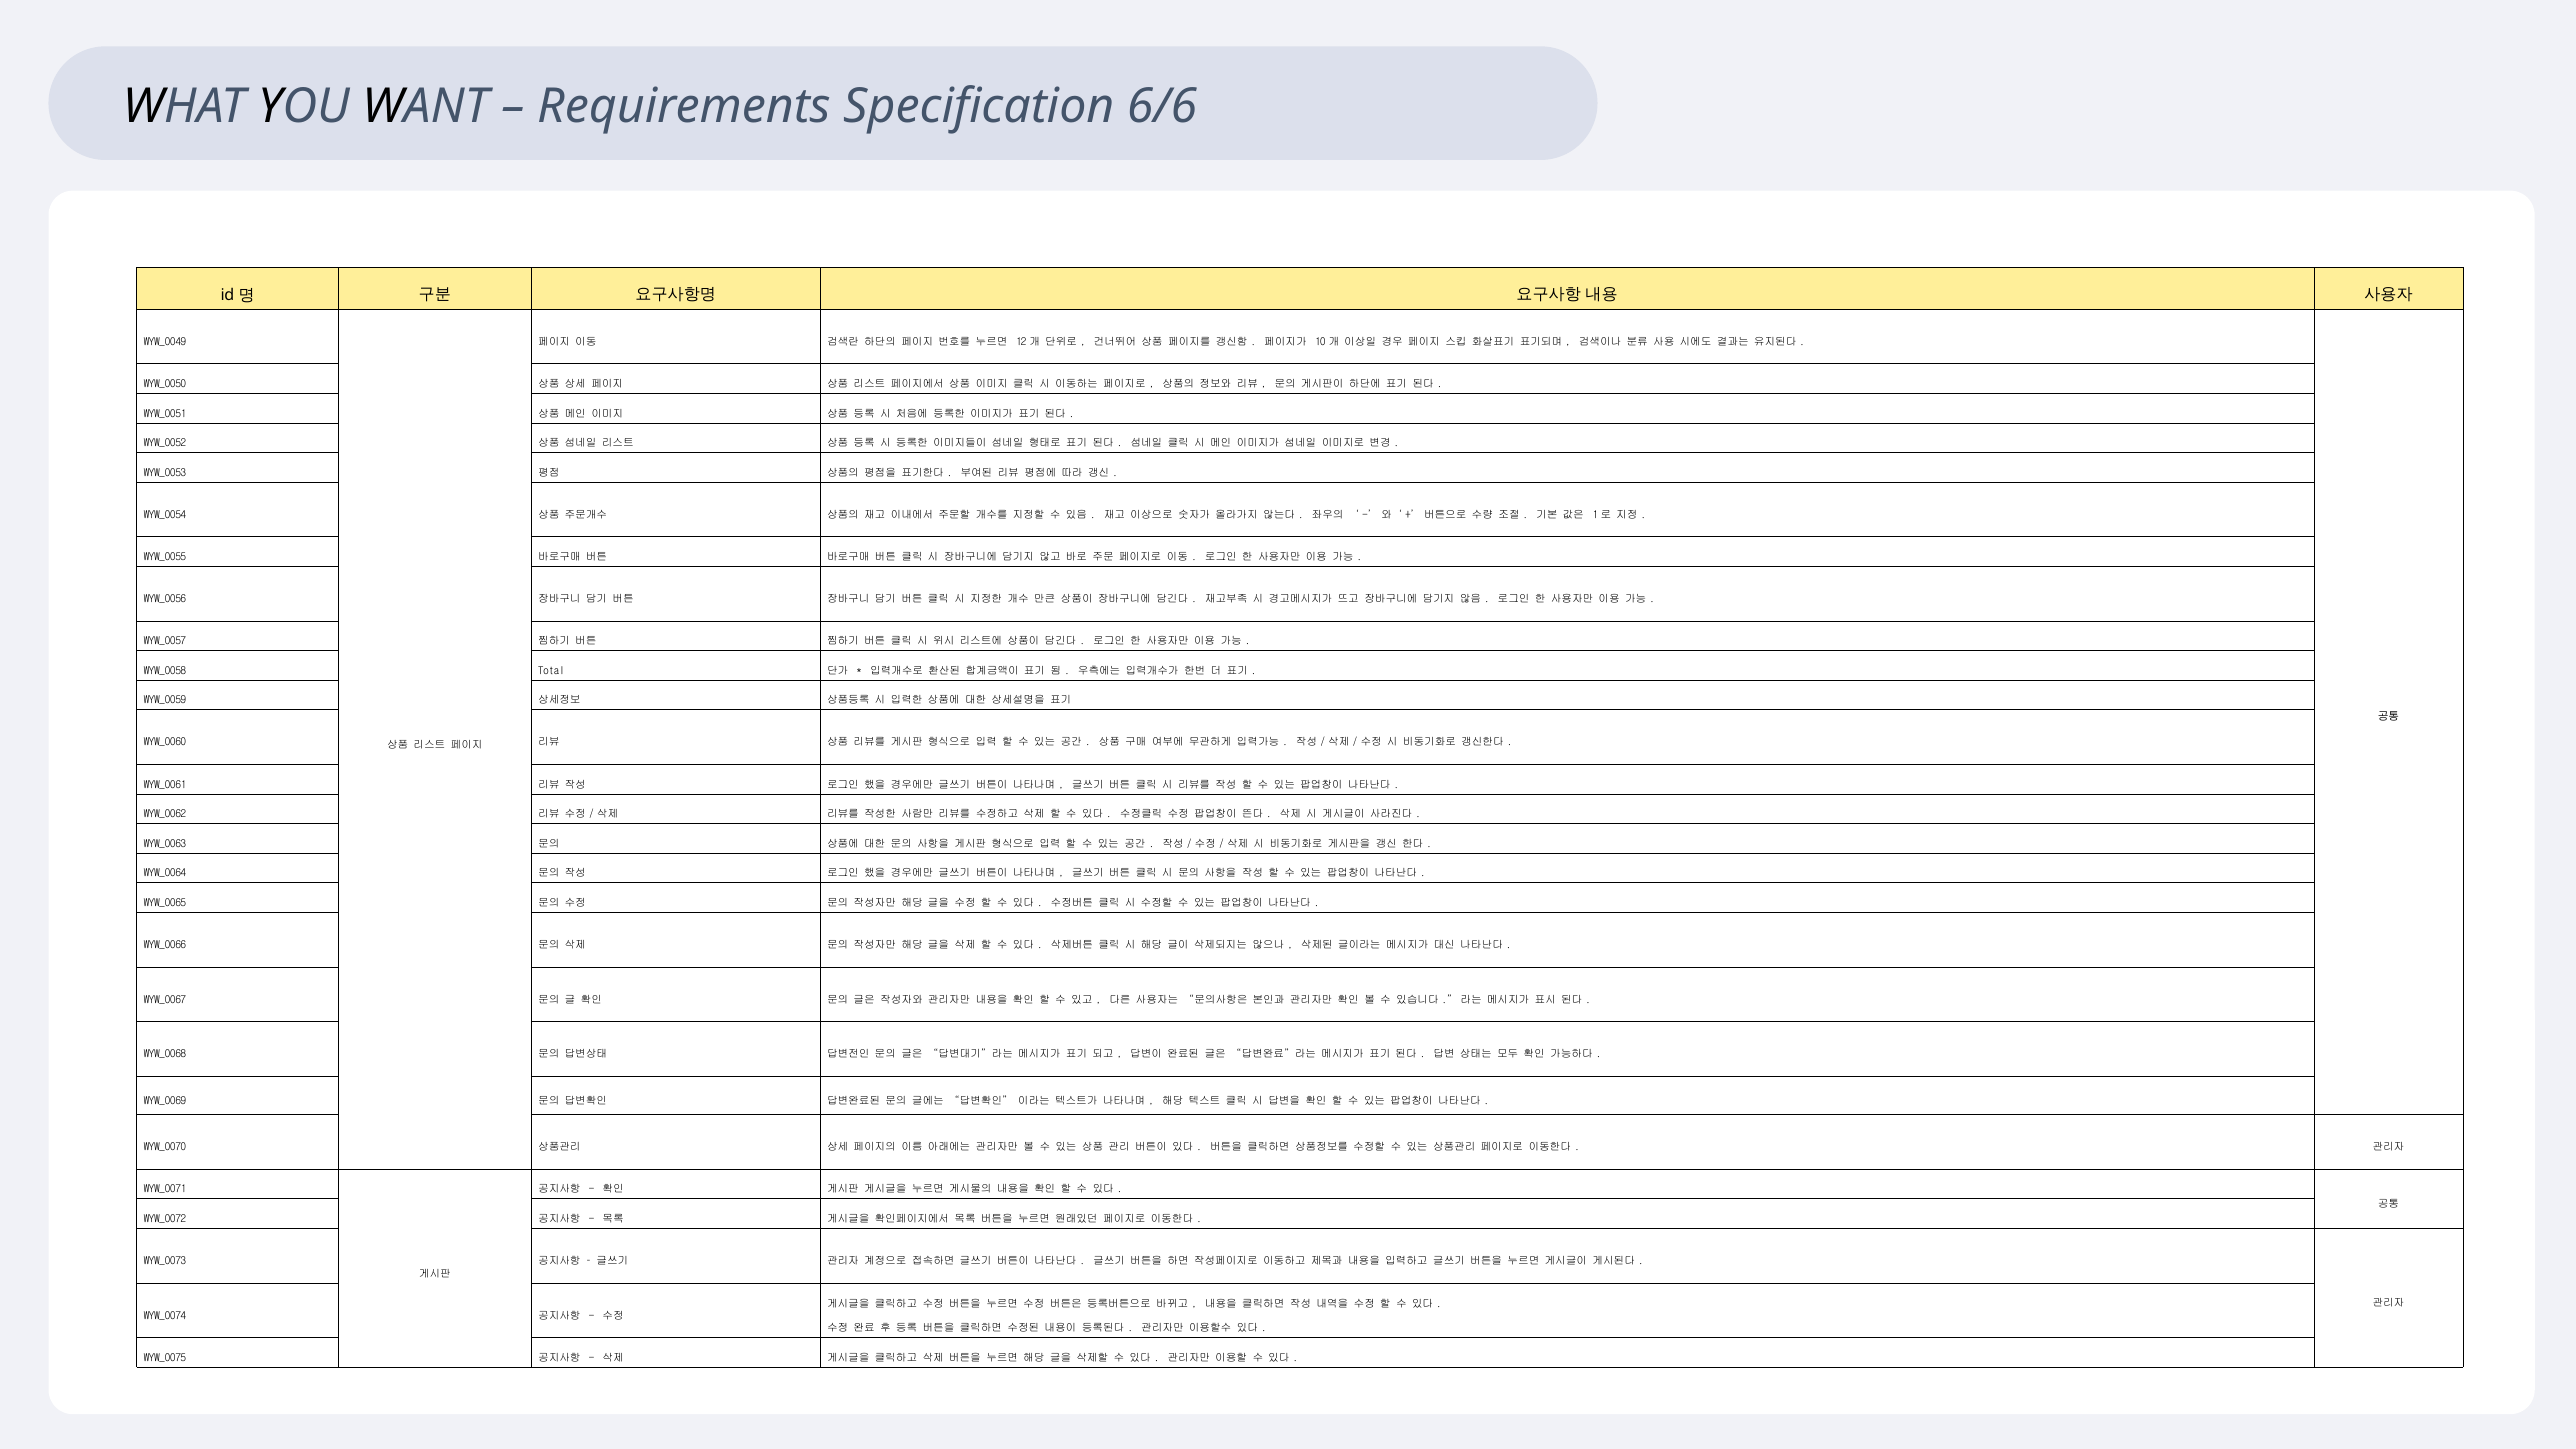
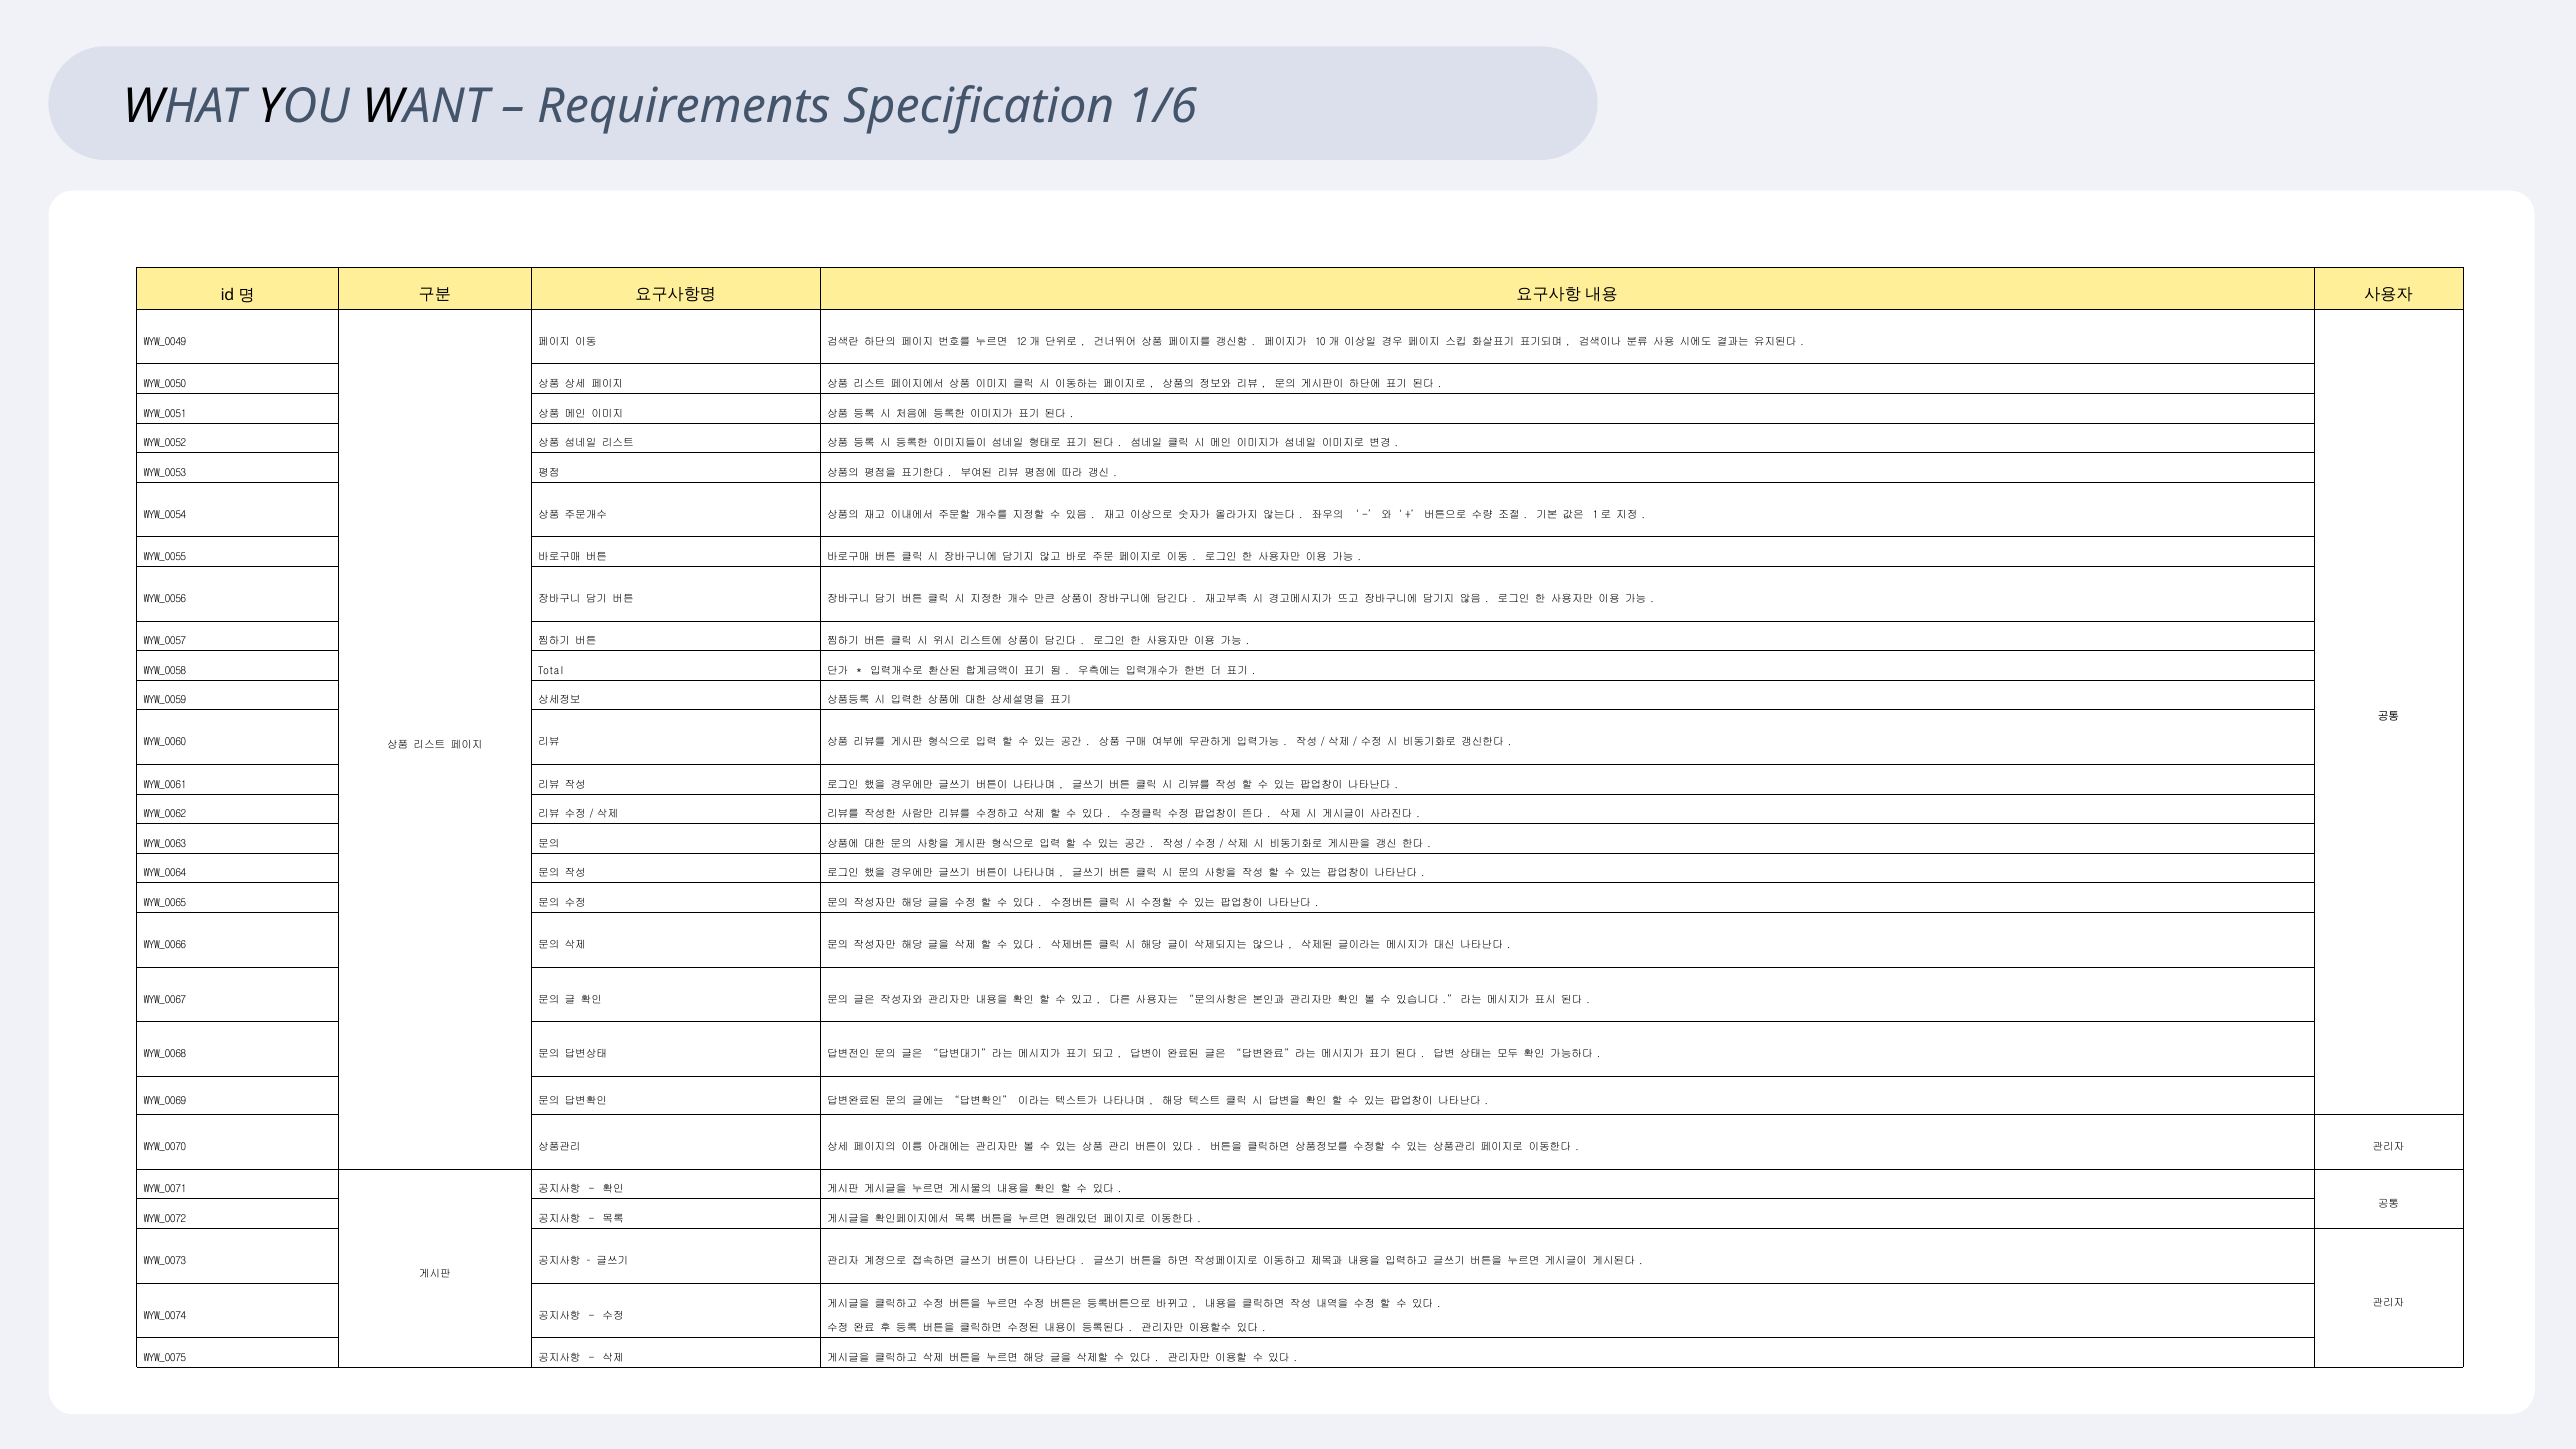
6/6: 6/6 -> 1/6
